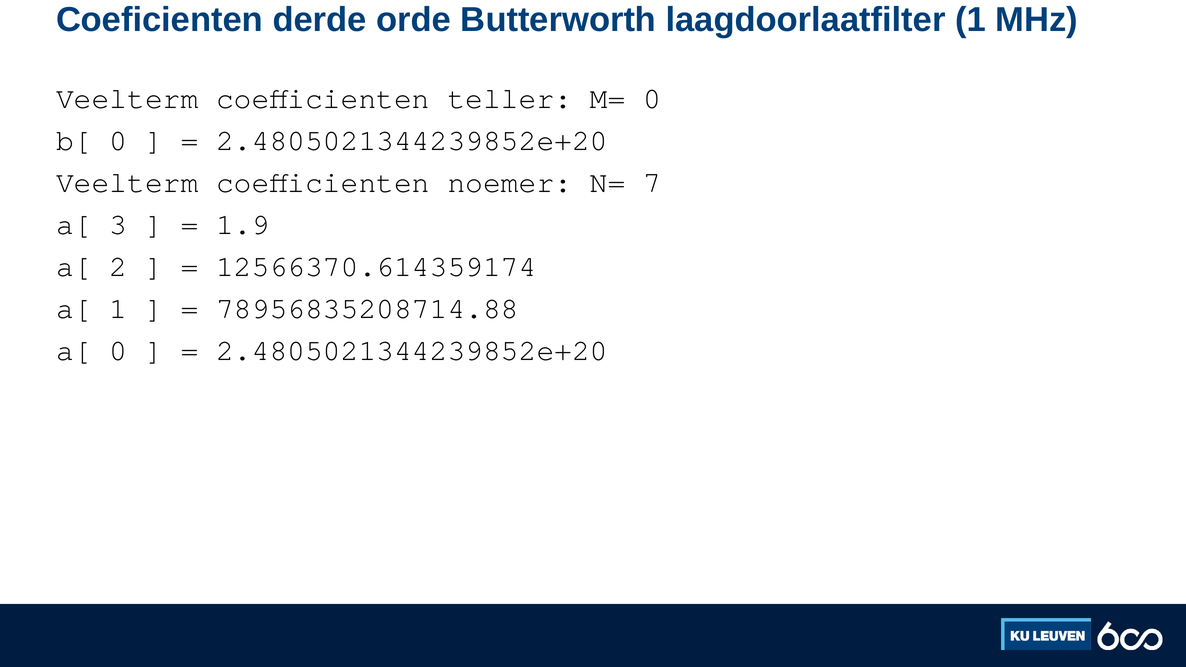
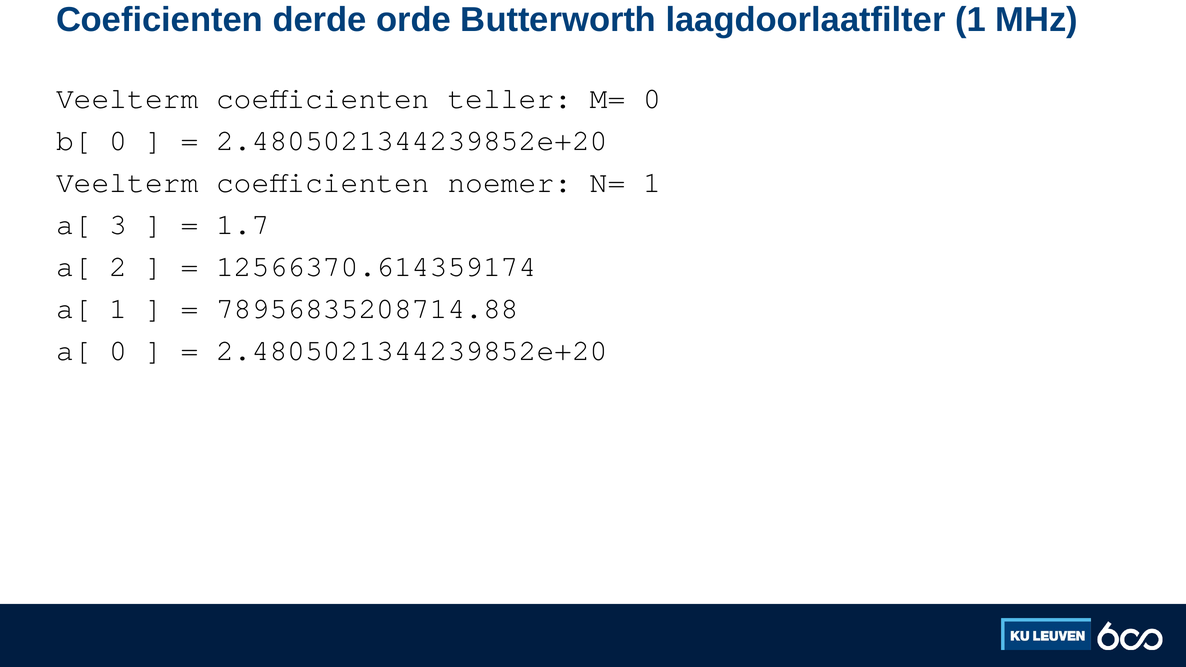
N= 7: 7 -> 1
1.9: 1.9 -> 1.7
